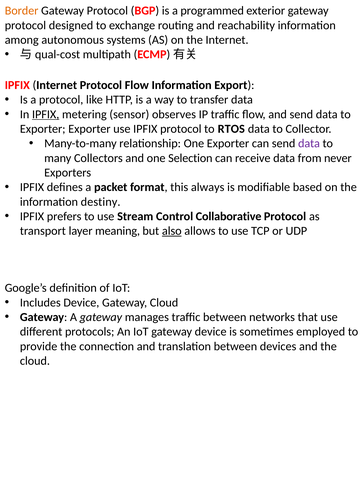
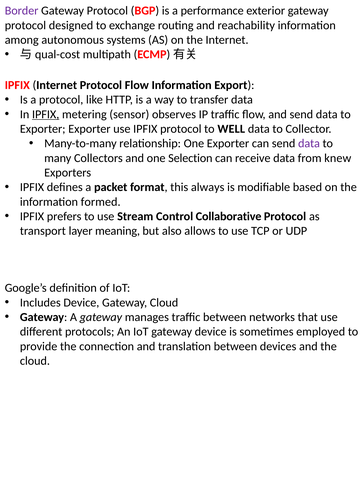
Border colour: orange -> purple
programmed: programmed -> performance
RTOS: RTOS -> WELL
never: never -> knew
destiny: destiny -> formed
also underline: present -> none
